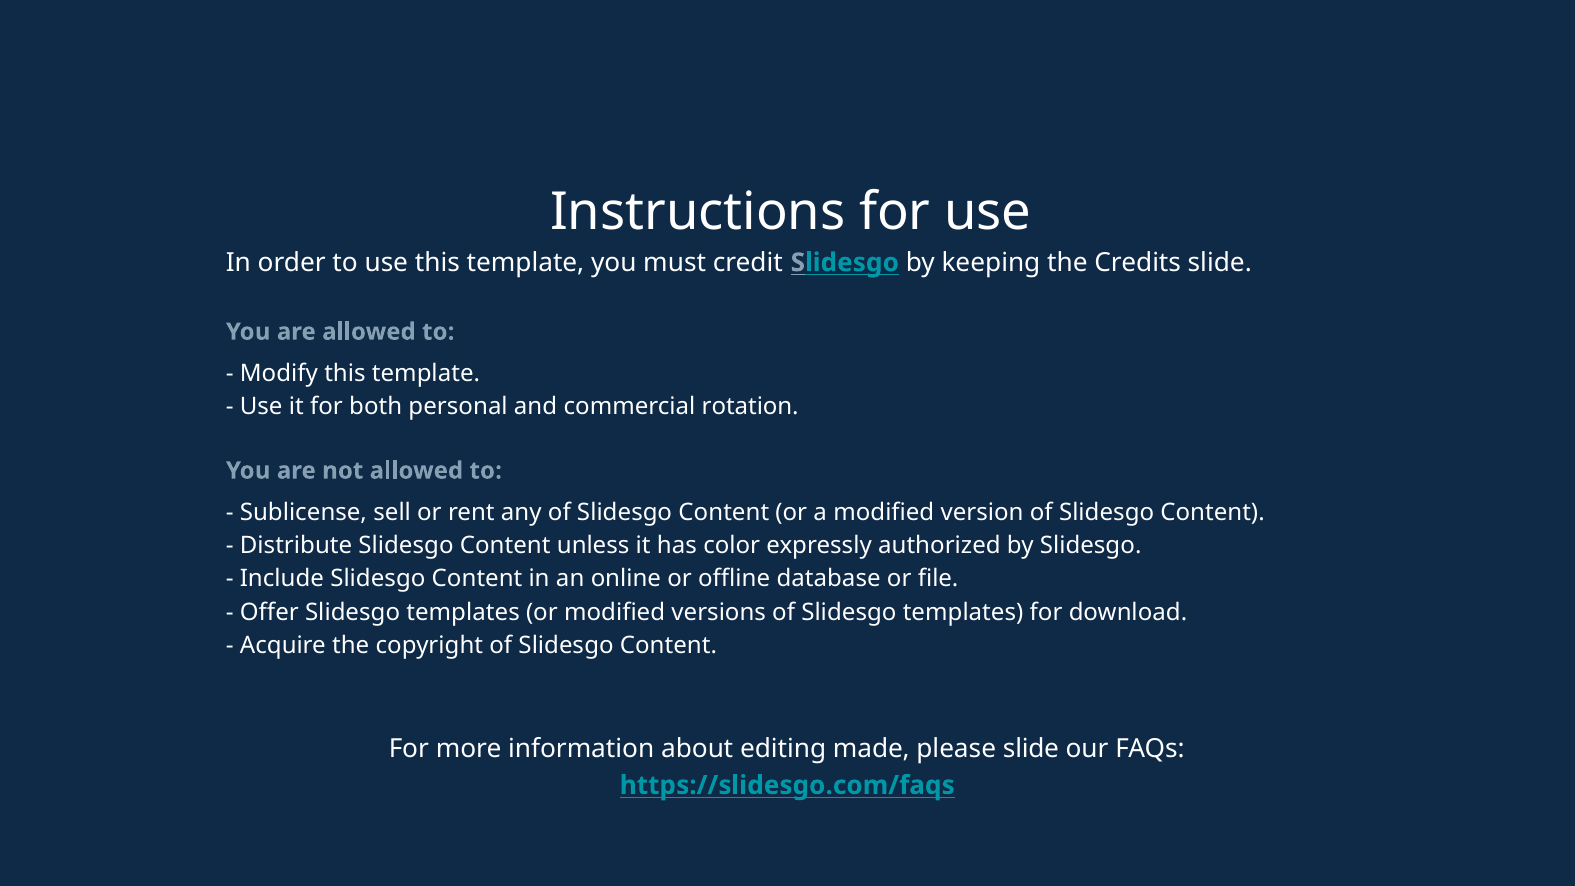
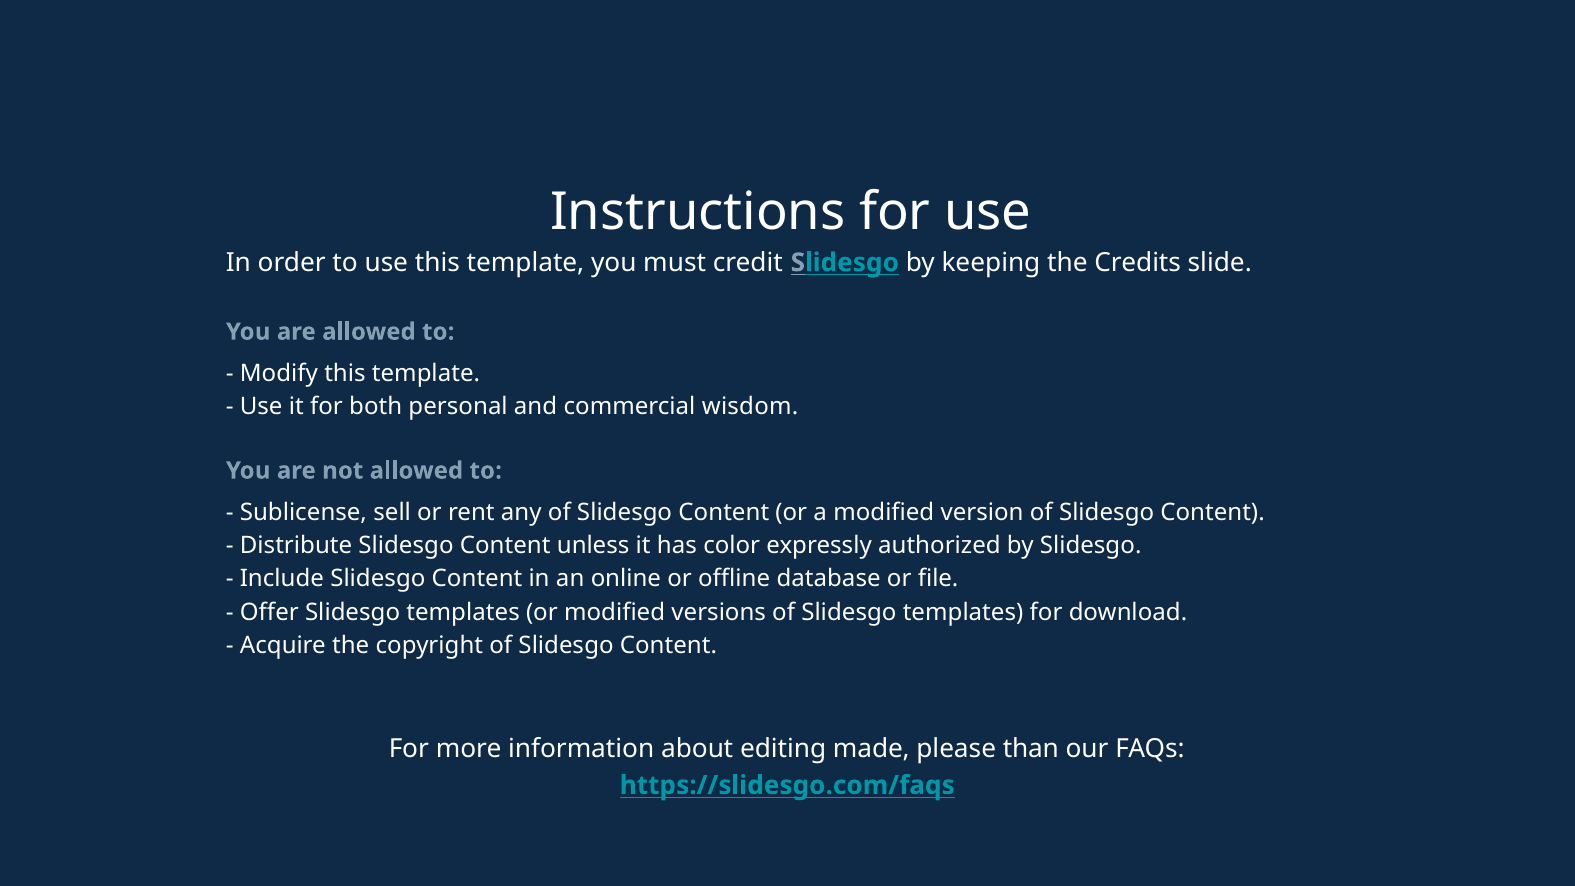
rotation: rotation -> wisdom
please slide: slide -> than
